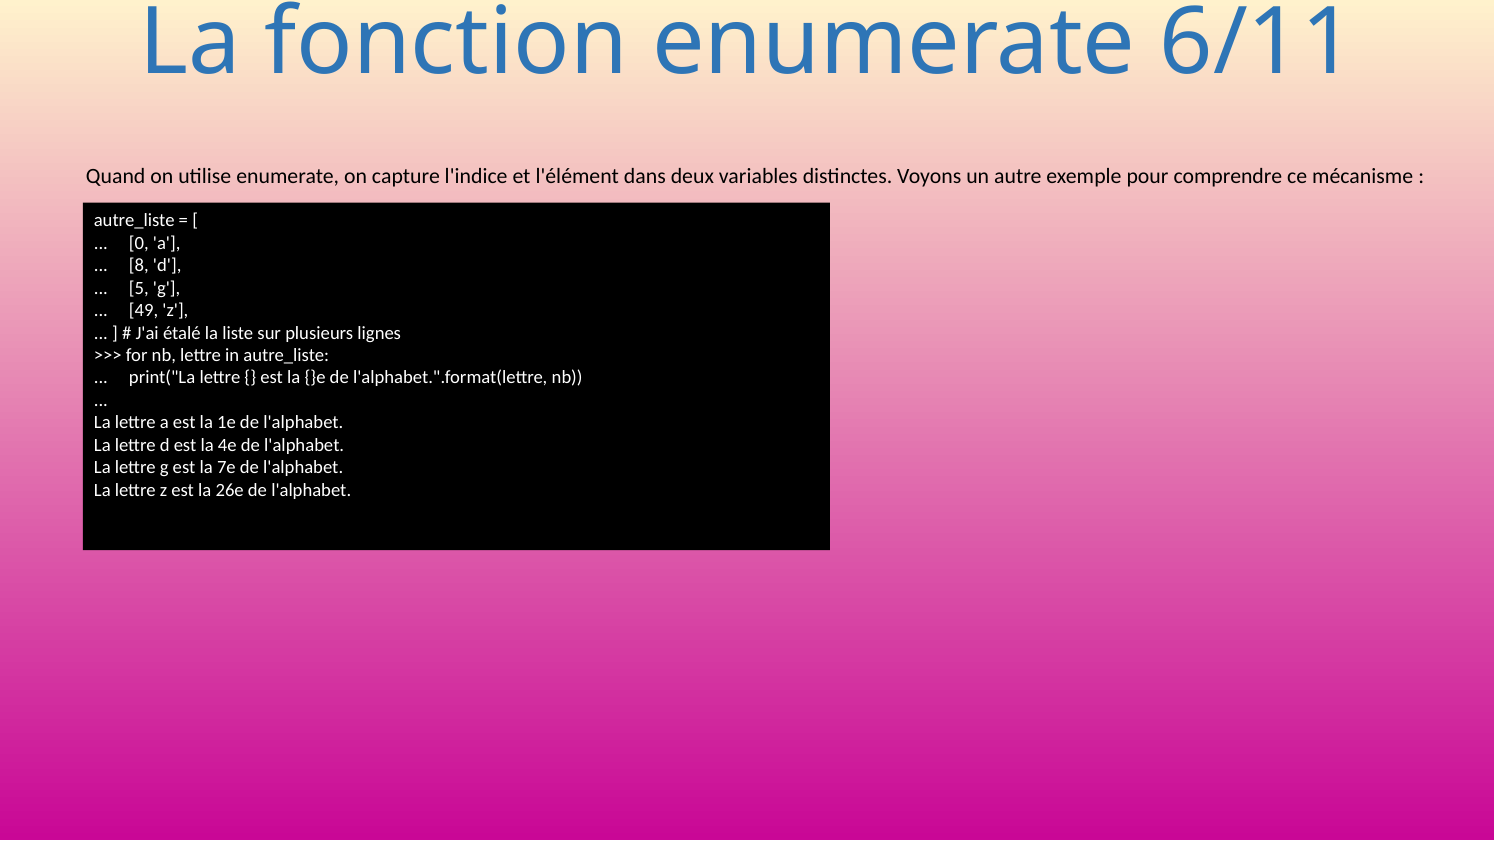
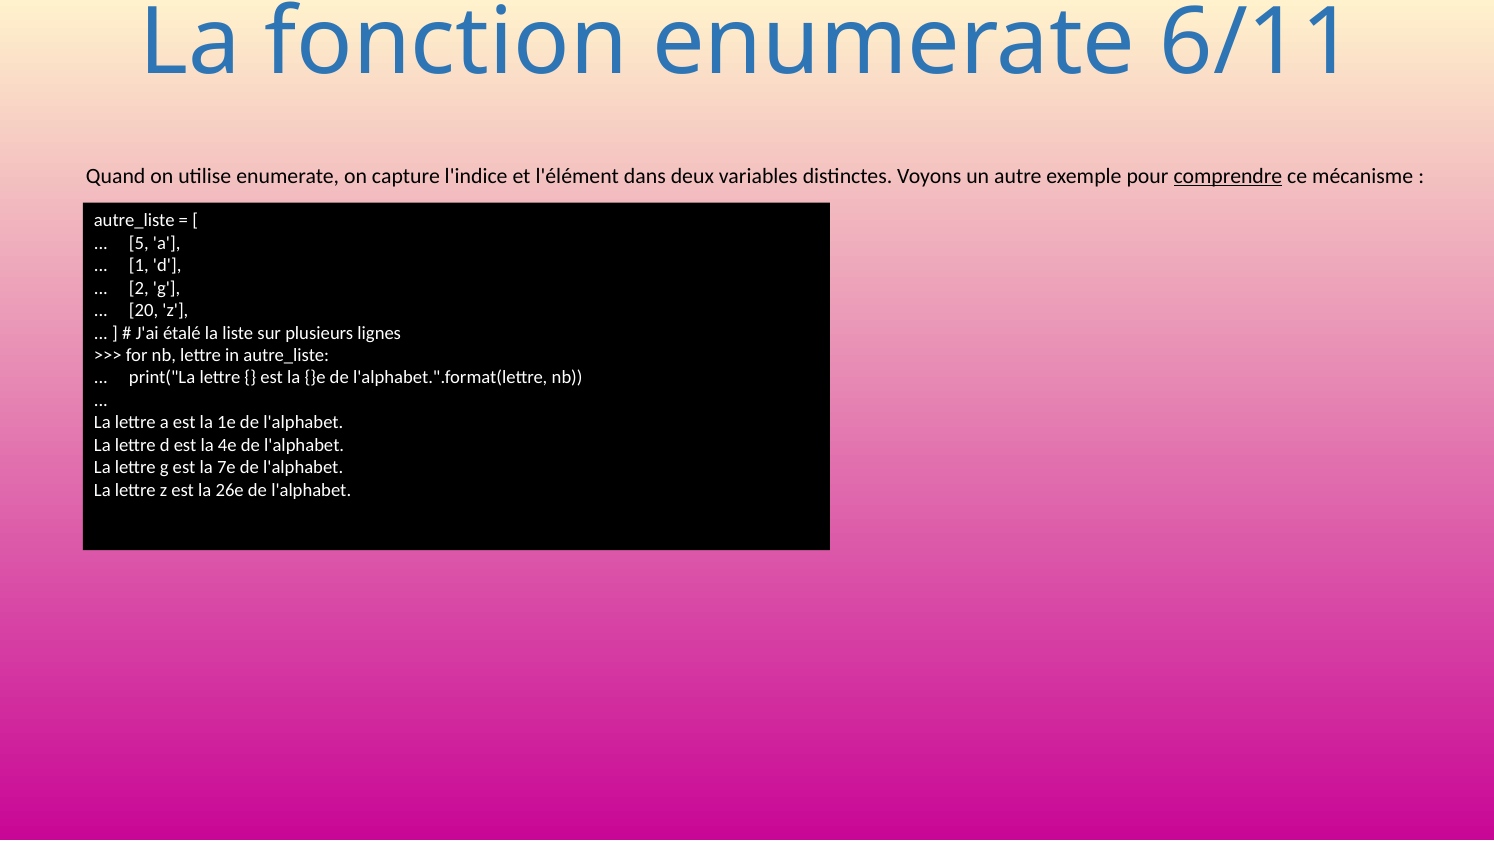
comprendre underline: none -> present
0: 0 -> 5
8: 8 -> 1
5: 5 -> 2
49: 49 -> 20
